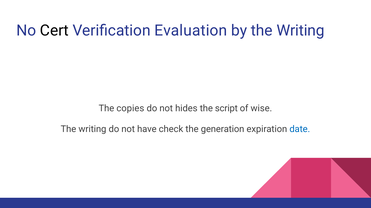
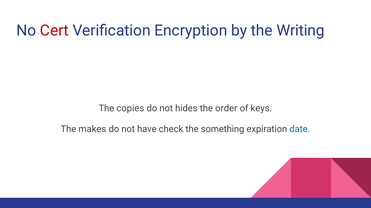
Cert colour: black -> red
Evaluation: Evaluation -> Encryption
script: script -> order
wise: wise -> keys
writing at (92, 130): writing -> makes
generation: generation -> something
